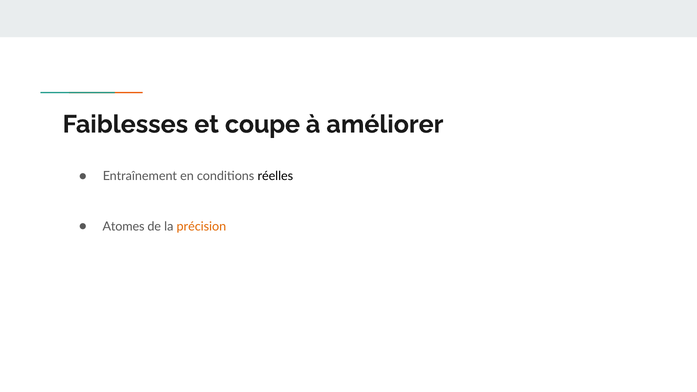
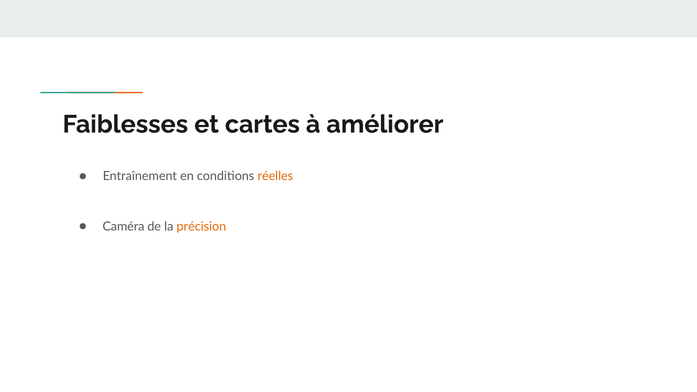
coupe: coupe -> cartes
réelles colour: black -> orange
Atomes: Atomes -> Caméra
